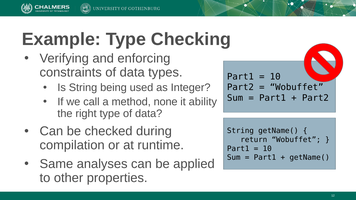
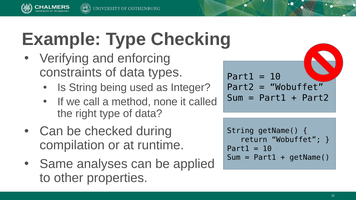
ability: ability -> called
